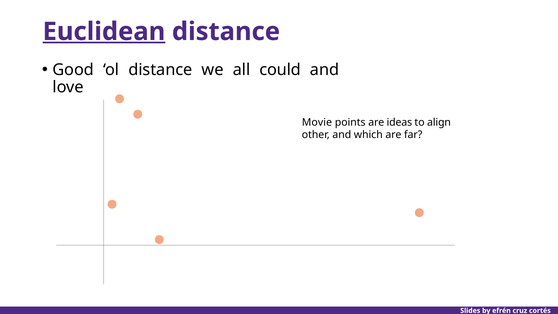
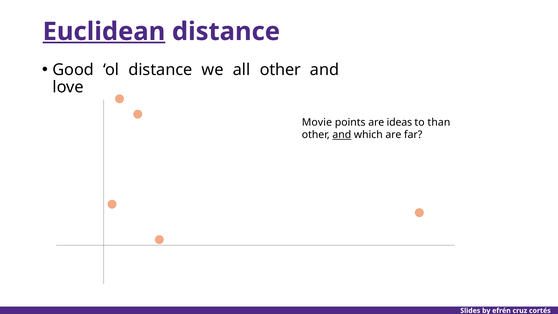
all could: could -> other
align: align -> than
and at (342, 135) underline: none -> present
